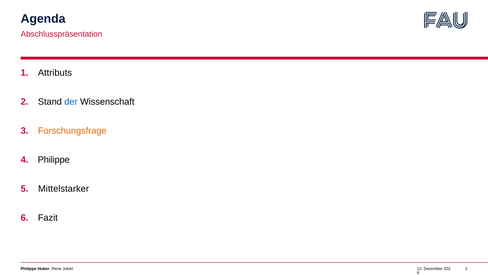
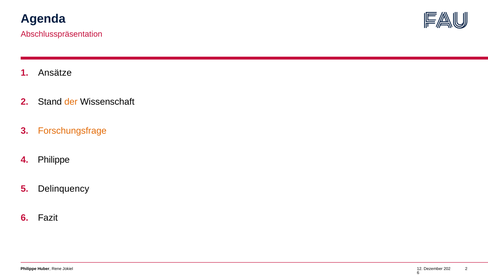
Attributs: Attributs -> Ansätze
der colour: blue -> orange
Mittelstarker: Mittelstarker -> Delinquency
